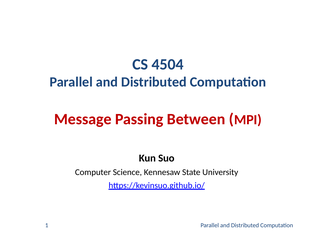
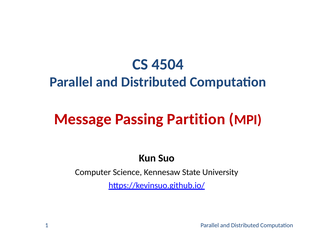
Between: Between -> Partition
